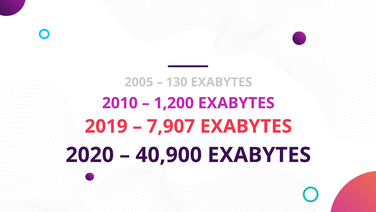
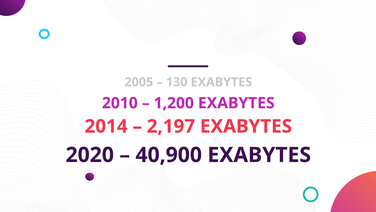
2019: 2019 -> 2014
7,907: 7,907 -> 2,197
